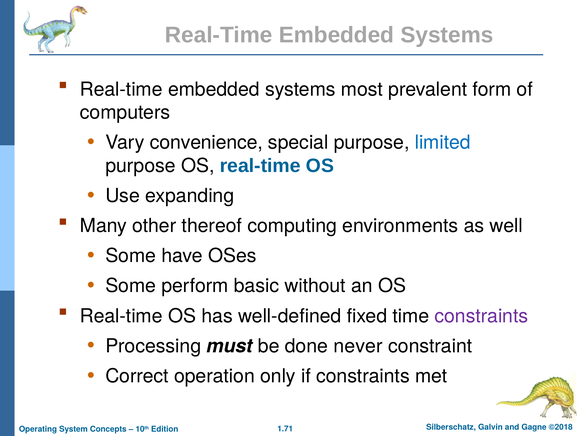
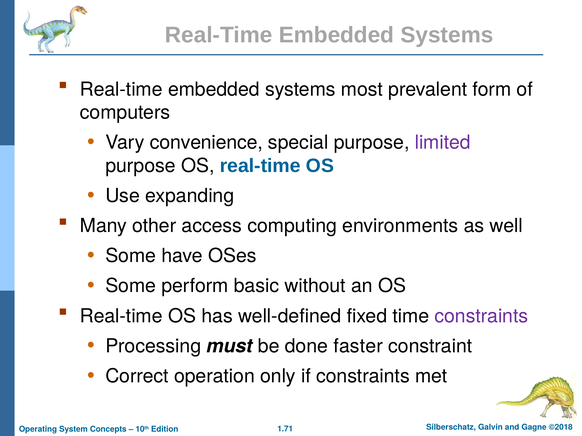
limited colour: blue -> purple
thereof: thereof -> access
never: never -> faster
